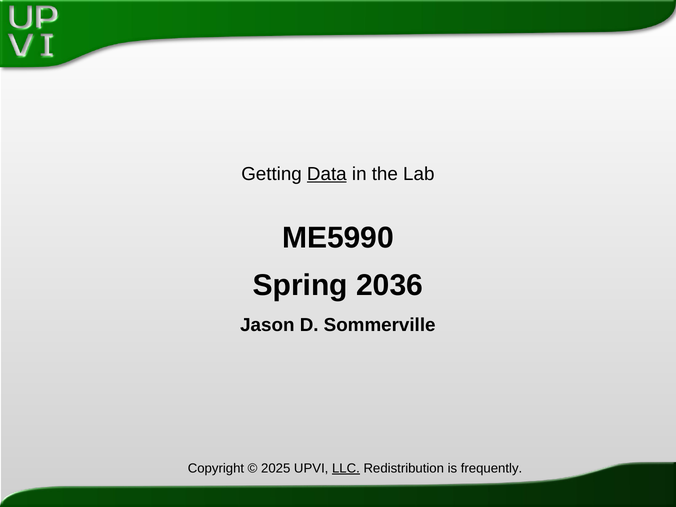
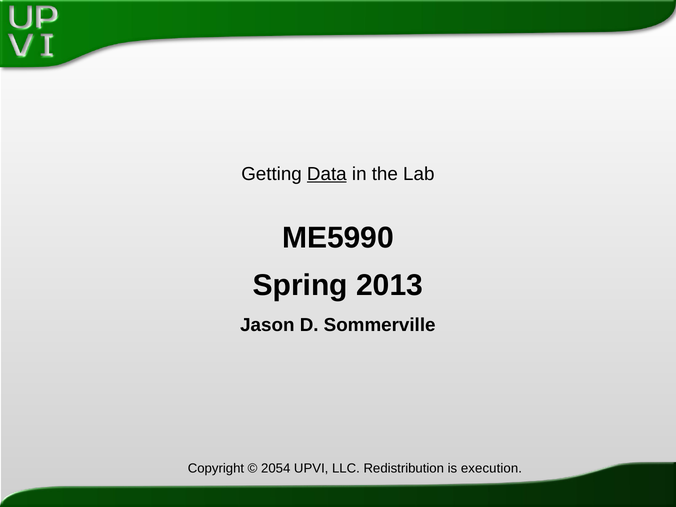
2036: 2036 -> 2013
2025: 2025 -> 2054
LLC underline: present -> none
frequently: frequently -> execution
